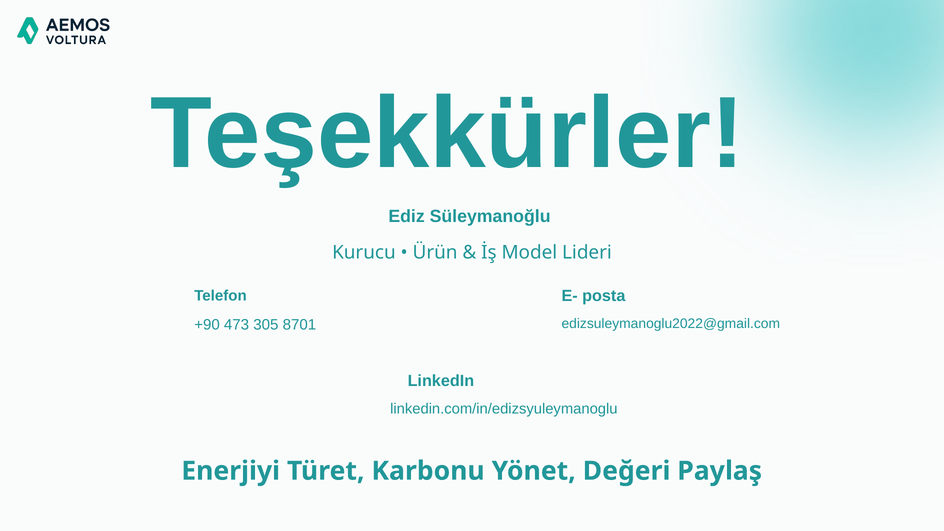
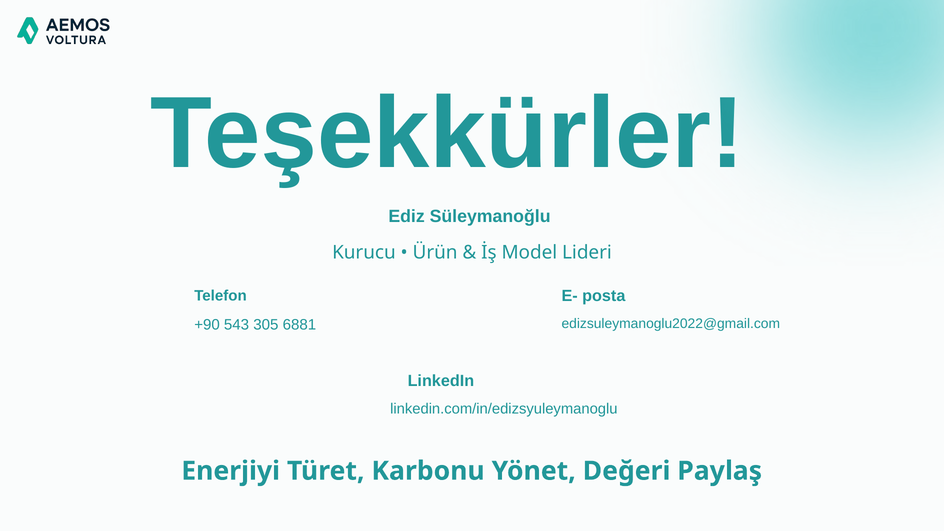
473: 473 -> 543
8701: 8701 -> 6881
